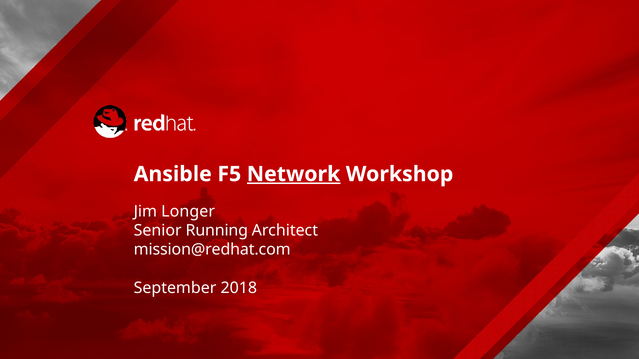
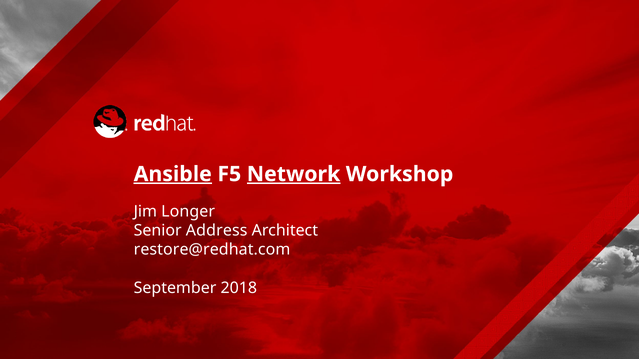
Ansible underline: none -> present
Running: Running -> Address
mission@redhat.com: mission@redhat.com -> restore@redhat.com
